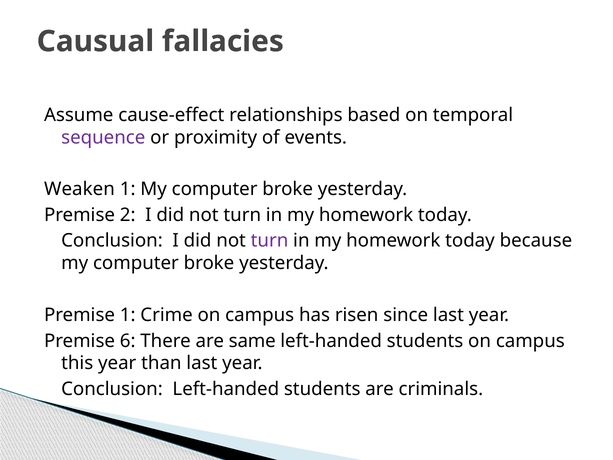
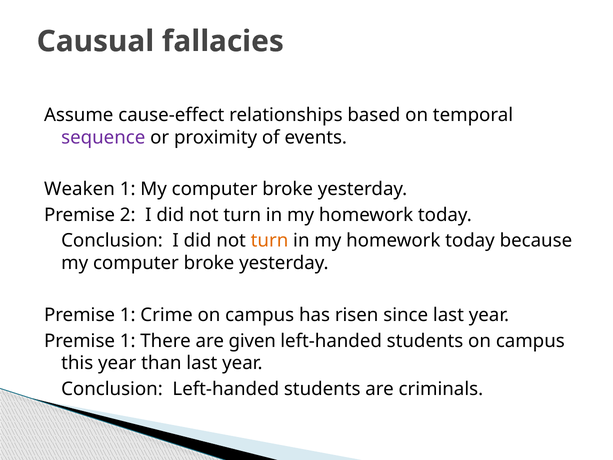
turn at (270, 241) colour: purple -> orange
6 at (128, 341): 6 -> 1
same: same -> given
